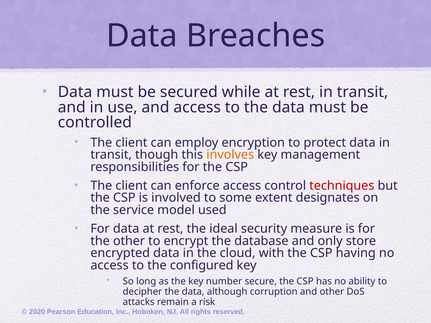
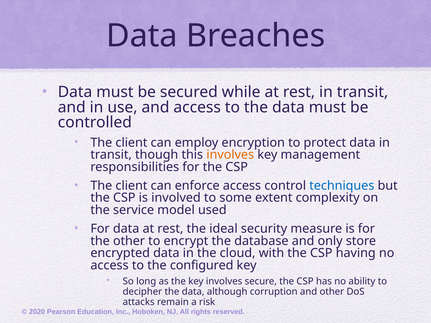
techniques colour: red -> blue
designates: designates -> complexity
key number: number -> involves
